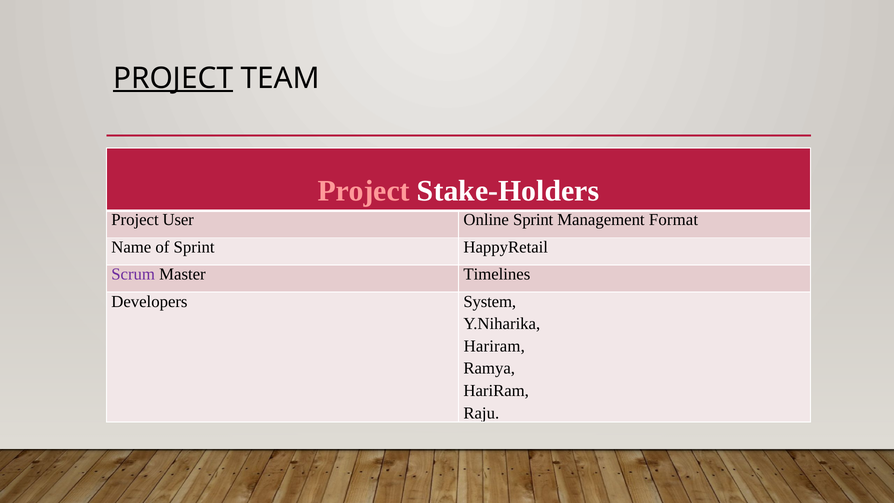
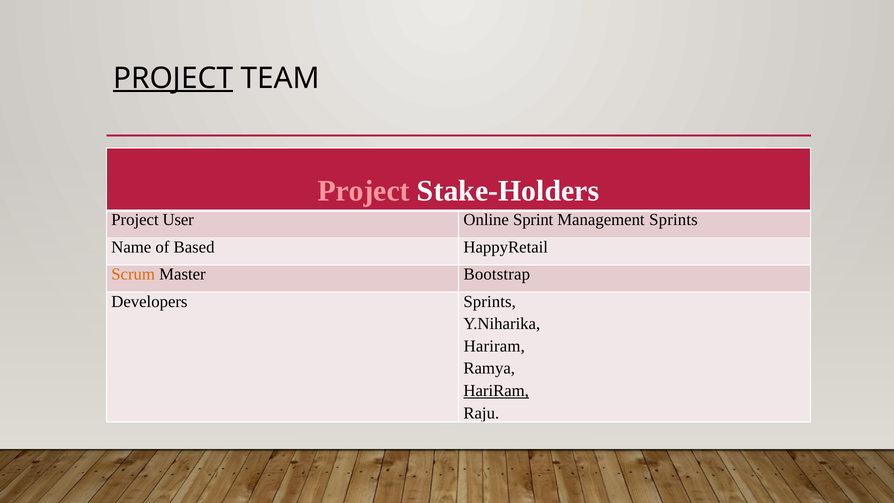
Management Format: Format -> Sprints
of Sprint: Sprint -> Based
Scrum colour: purple -> orange
Timelines: Timelines -> Bootstrap
Developers System: System -> Sprints
HariRam at (496, 391) underline: none -> present
